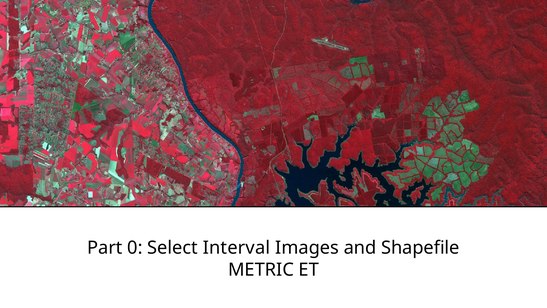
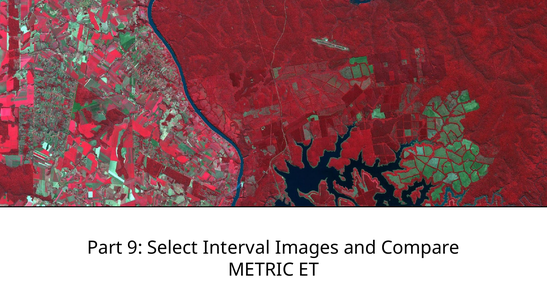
0: 0 -> 9
Shapefile: Shapefile -> Compare
